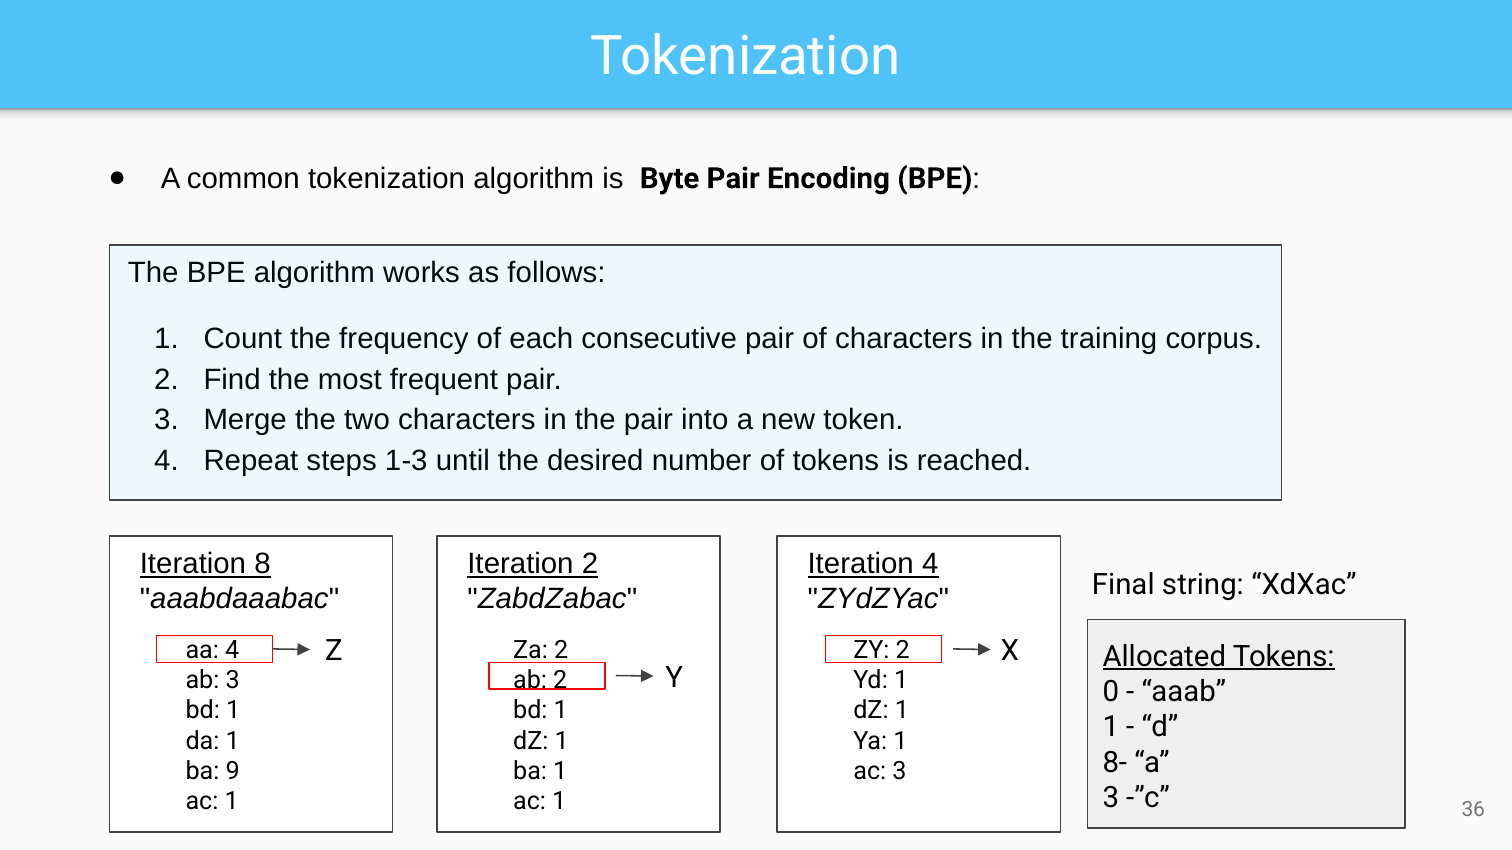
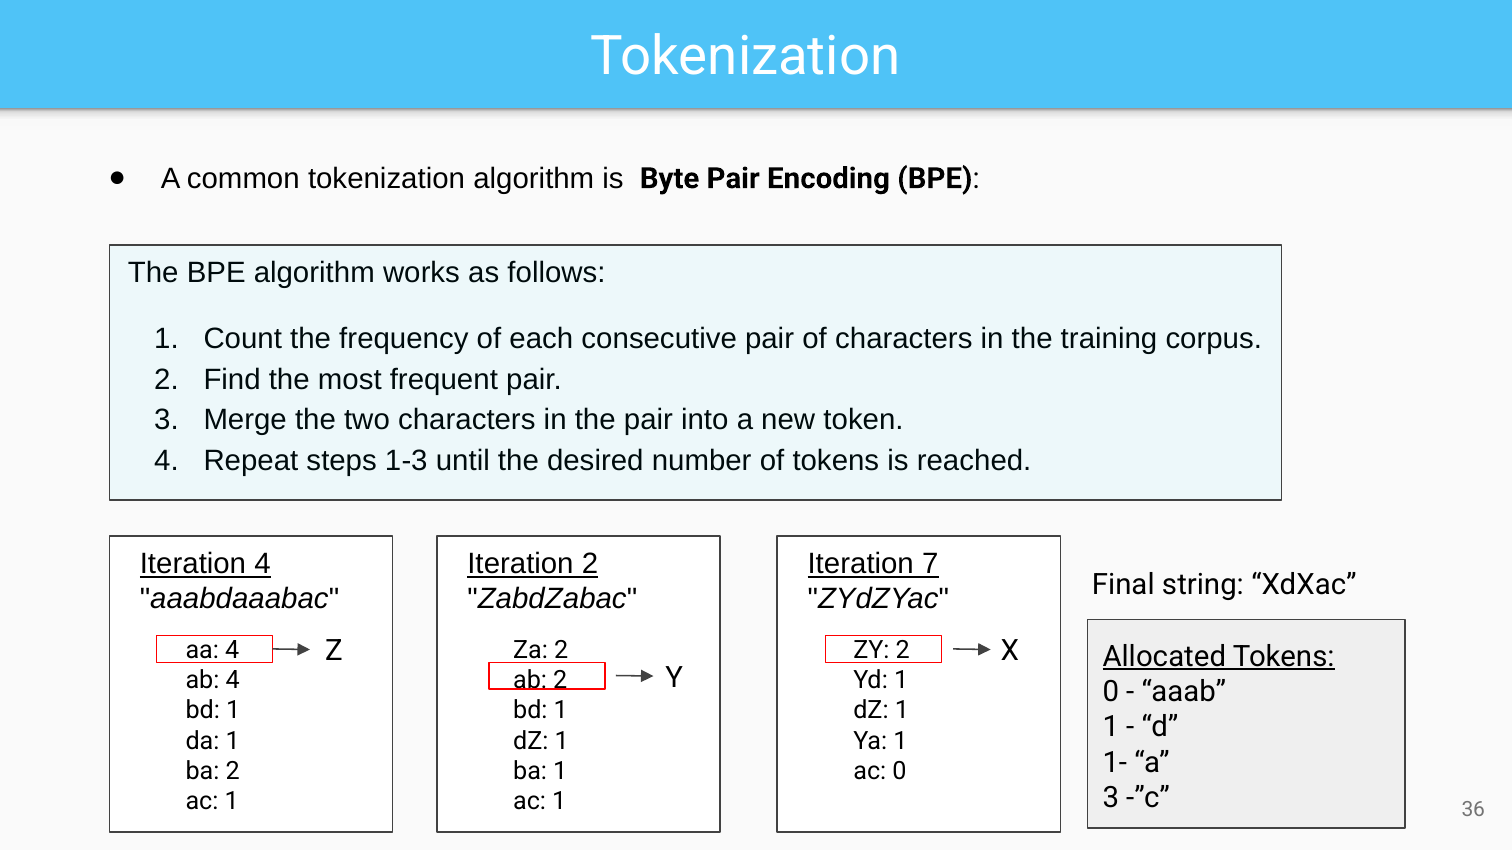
Iteration 8: 8 -> 4
Iteration 4: 4 -> 7
ab 3: 3 -> 4
8-: 8- -> 1-
ba 9: 9 -> 2
ac 3: 3 -> 0
